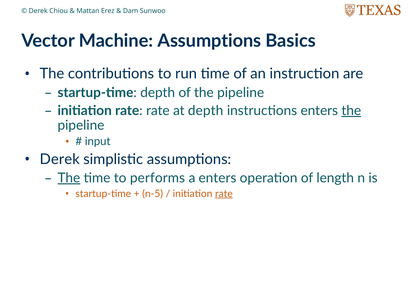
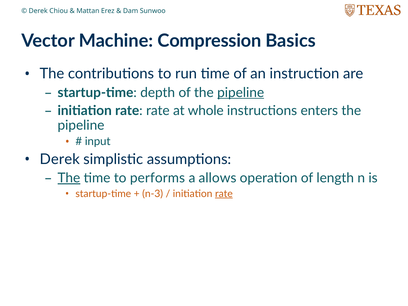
Machine Assumptions: Assumptions -> Compression
pipeline at (241, 93) underline: none -> present
at depth: depth -> whole
the at (351, 111) underline: present -> none
a enters: enters -> allows
n-5: n-5 -> n-3
